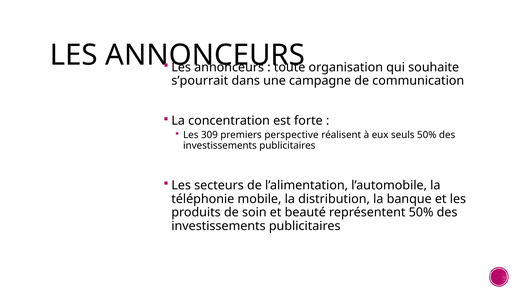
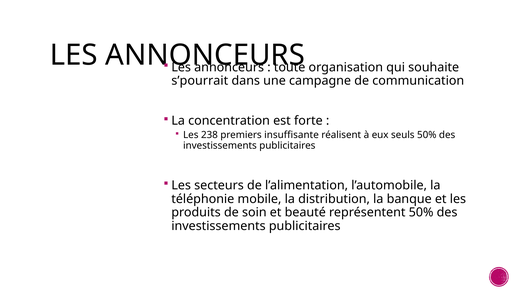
309: 309 -> 238
perspective: perspective -> insuffisante
